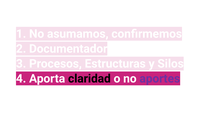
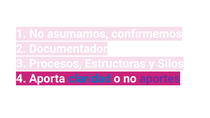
claridad colour: black -> blue
